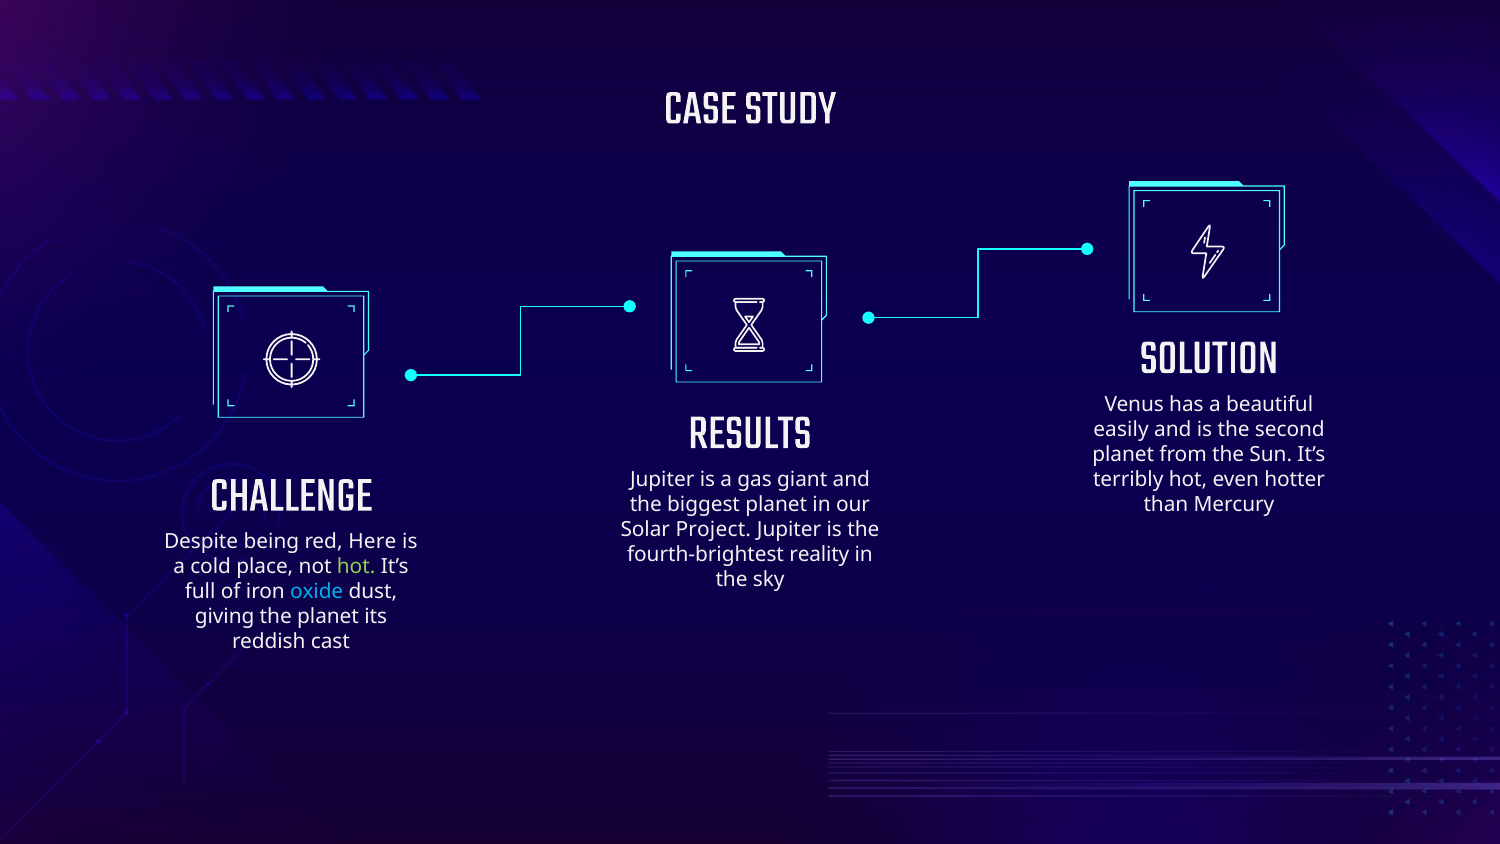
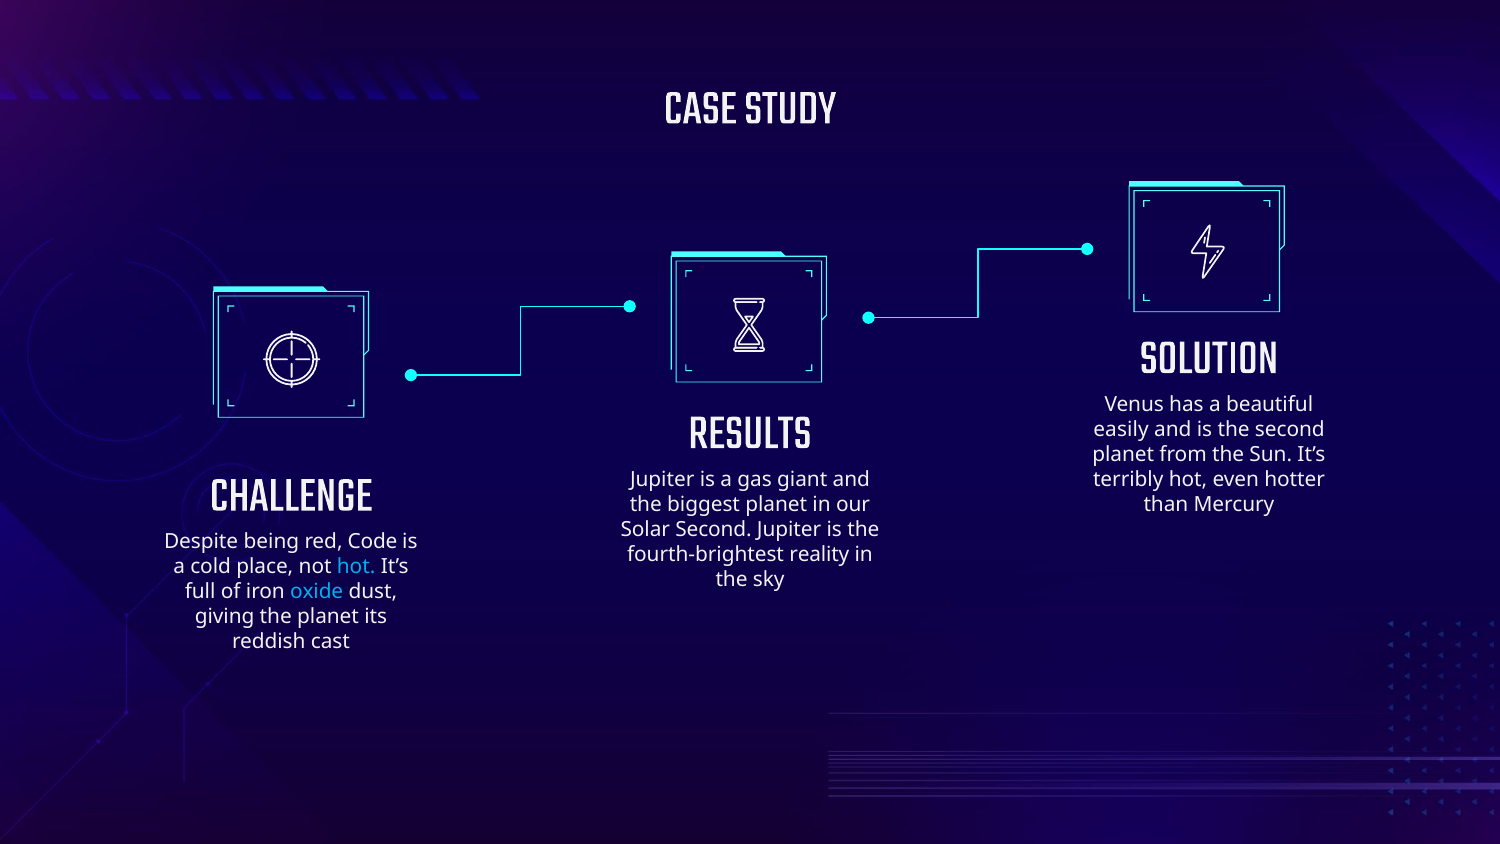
Solar Project: Project -> Second
Here: Here -> Code
hot at (356, 567) colour: light green -> light blue
